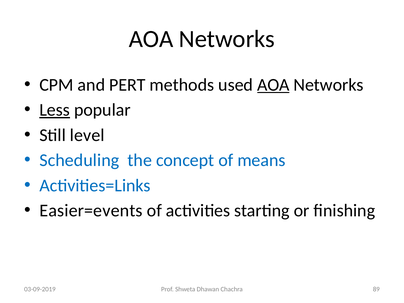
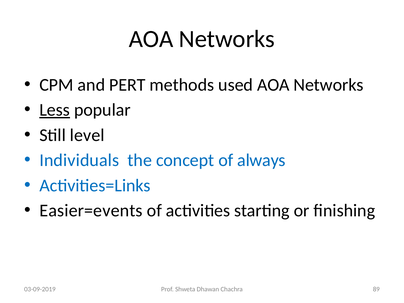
AOA at (273, 85) underline: present -> none
Scheduling: Scheduling -> Individuals
means: means -> always
